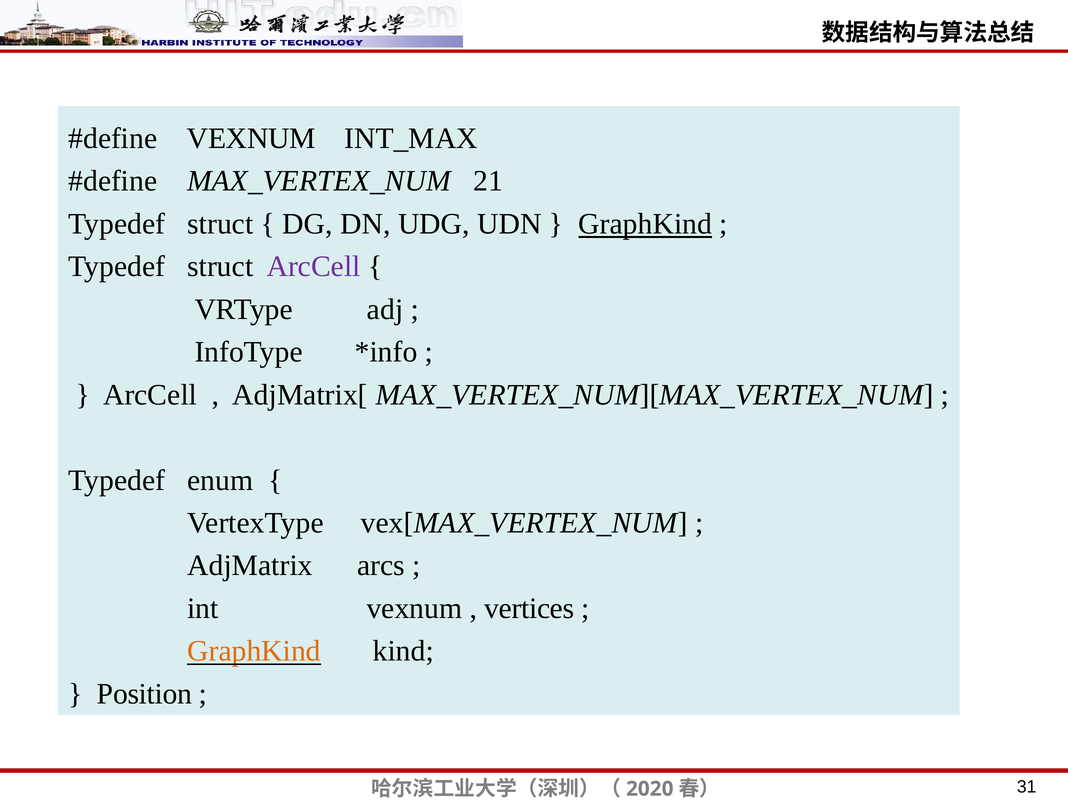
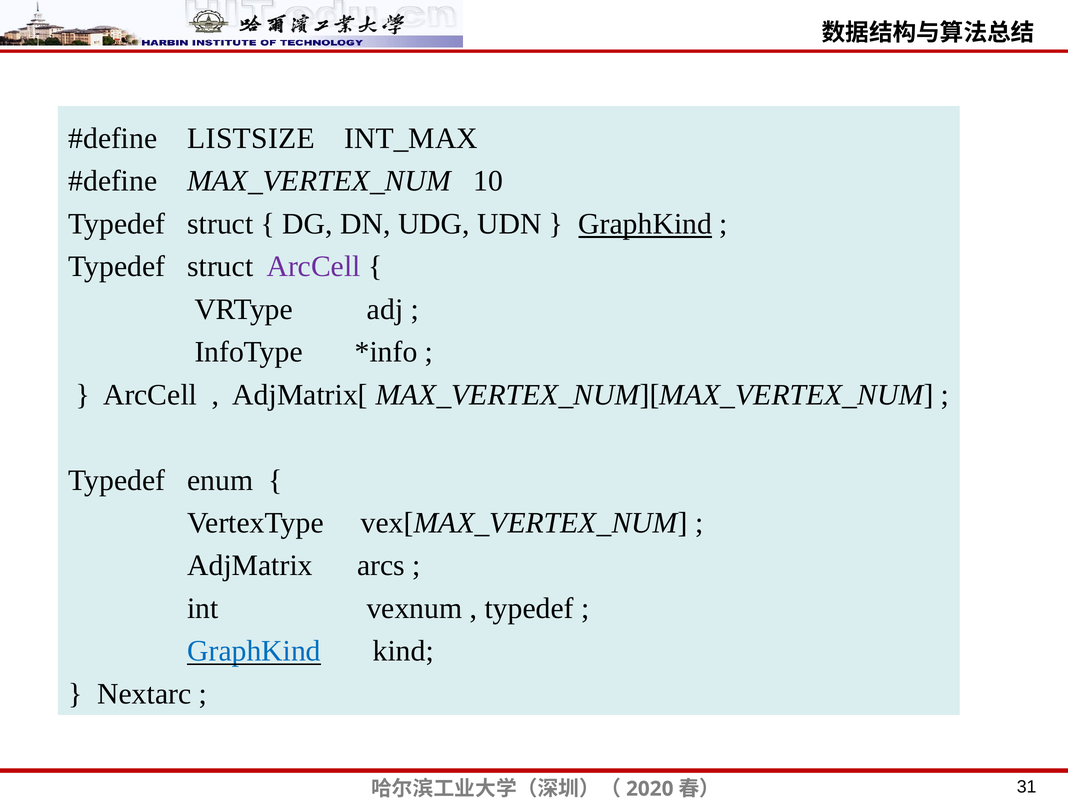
VEXNUM at (251, 138): VEXNUM -> LISTSIZE
21: 21 -> 10
vertices at (529, 608): vertices -> typedef
GraphKind at (254, 651) colour: orange -> blue
Position: Position -> Nextarc
